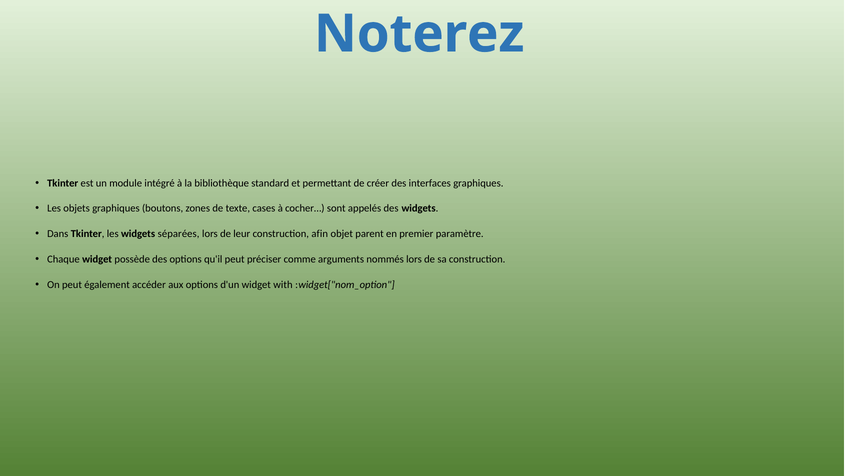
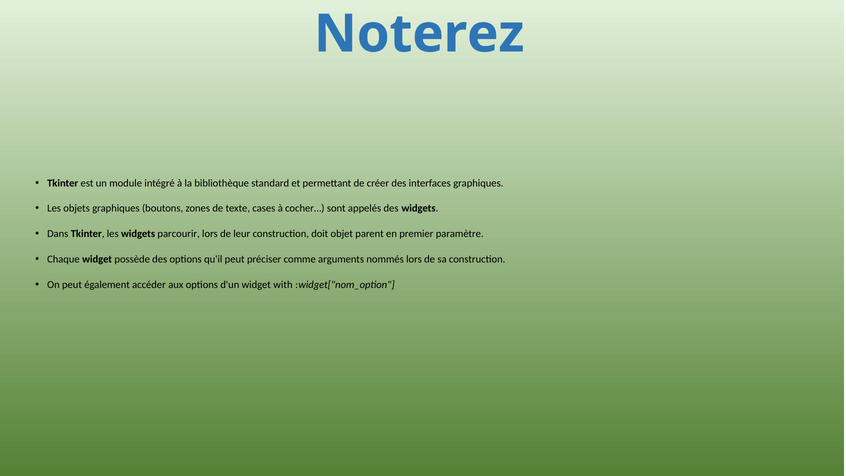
séparées: séparées -> parcourir
afin: afin -> doit
